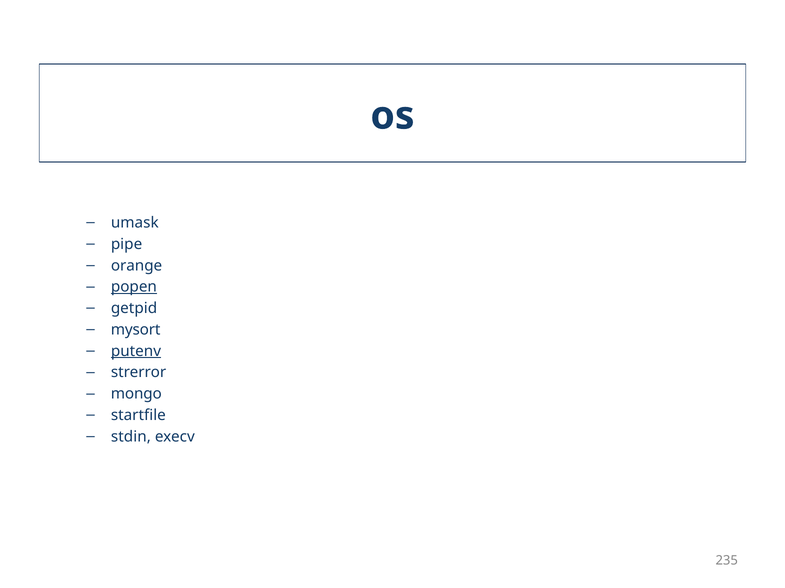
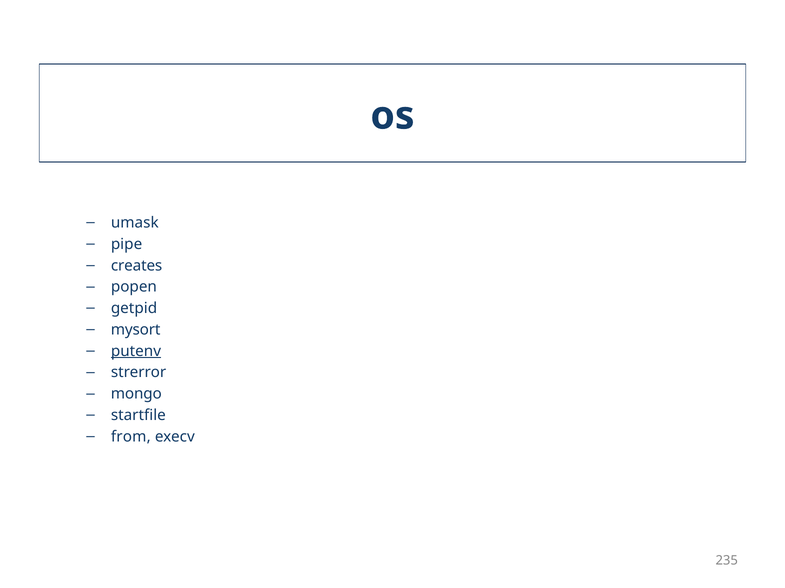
orange: orange -> creates
popen underline: present -> none
stdin: stdin -> from
